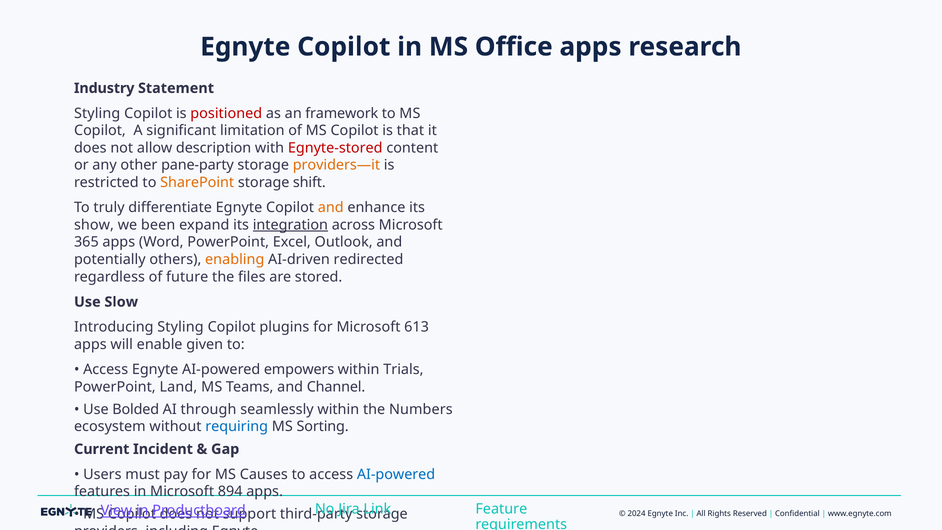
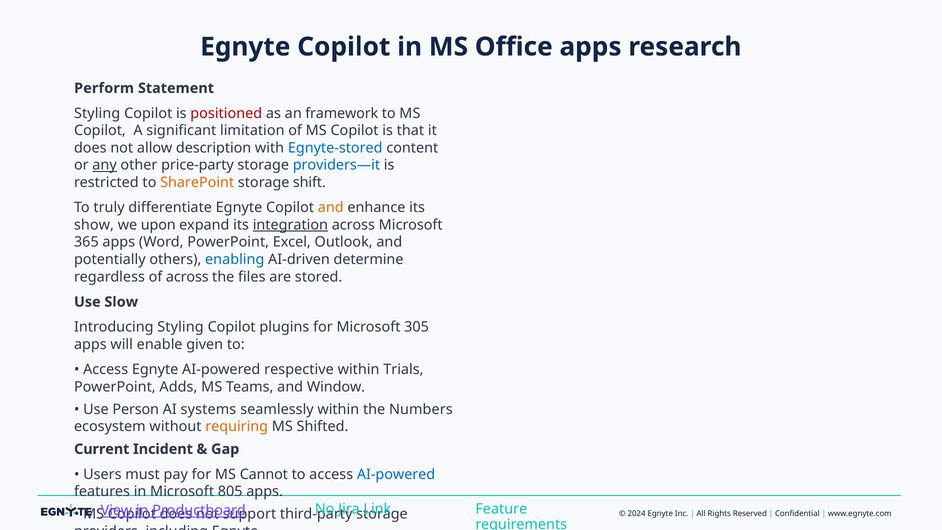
Industry: Industry -> Perform
Egnyte-stored colour: red -> blue
any underline: none -> present
pane-party: pane-party -> price-party
providers—it colour: orange -> blue
been: been -> upon
enabling colour: orange -> blue
redirected: redirected -> determine
of future: future -> across
613: 613 -> 305
empowers: empowers -> respective
Land: Land -> Adds
Channel: Channel -> Window
Bolded: Bolded -> Person
through: through -> systems
requiring colour: blue -> orange
Sorting: Sorting -> Shifted
Causes: Causes -> Cannot
894: 894 -> 805
